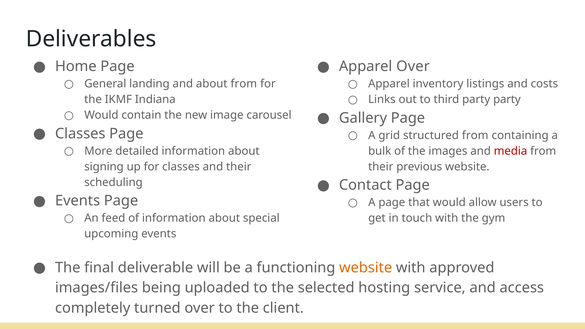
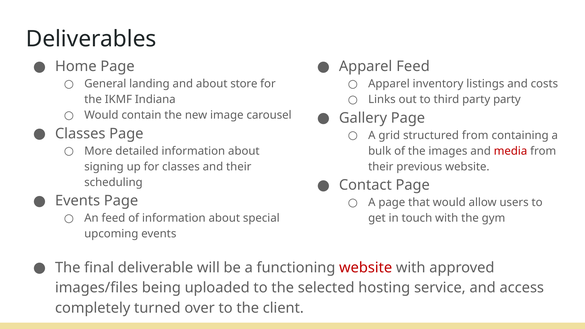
Apparel Over: Over -> Feed
about from: from -> store
website at (366, 268) colour: orange -> red
